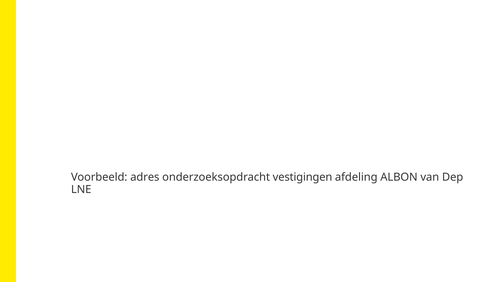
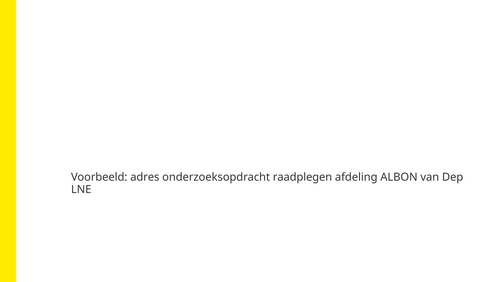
vestigingen: vestigingen -> raadplegen
